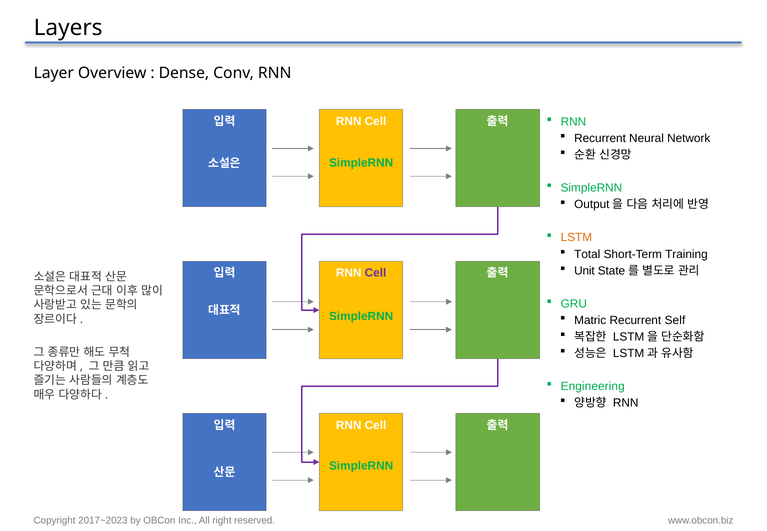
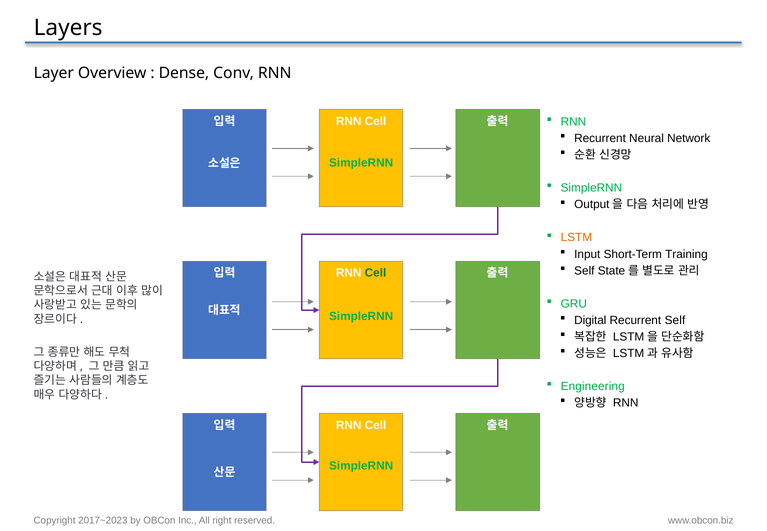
Total: Total -> Input
Unit at (584, 271): Unit -> Self
Cell at (376, 273) colour: purple -> green
Matric: Matric -> Digital
